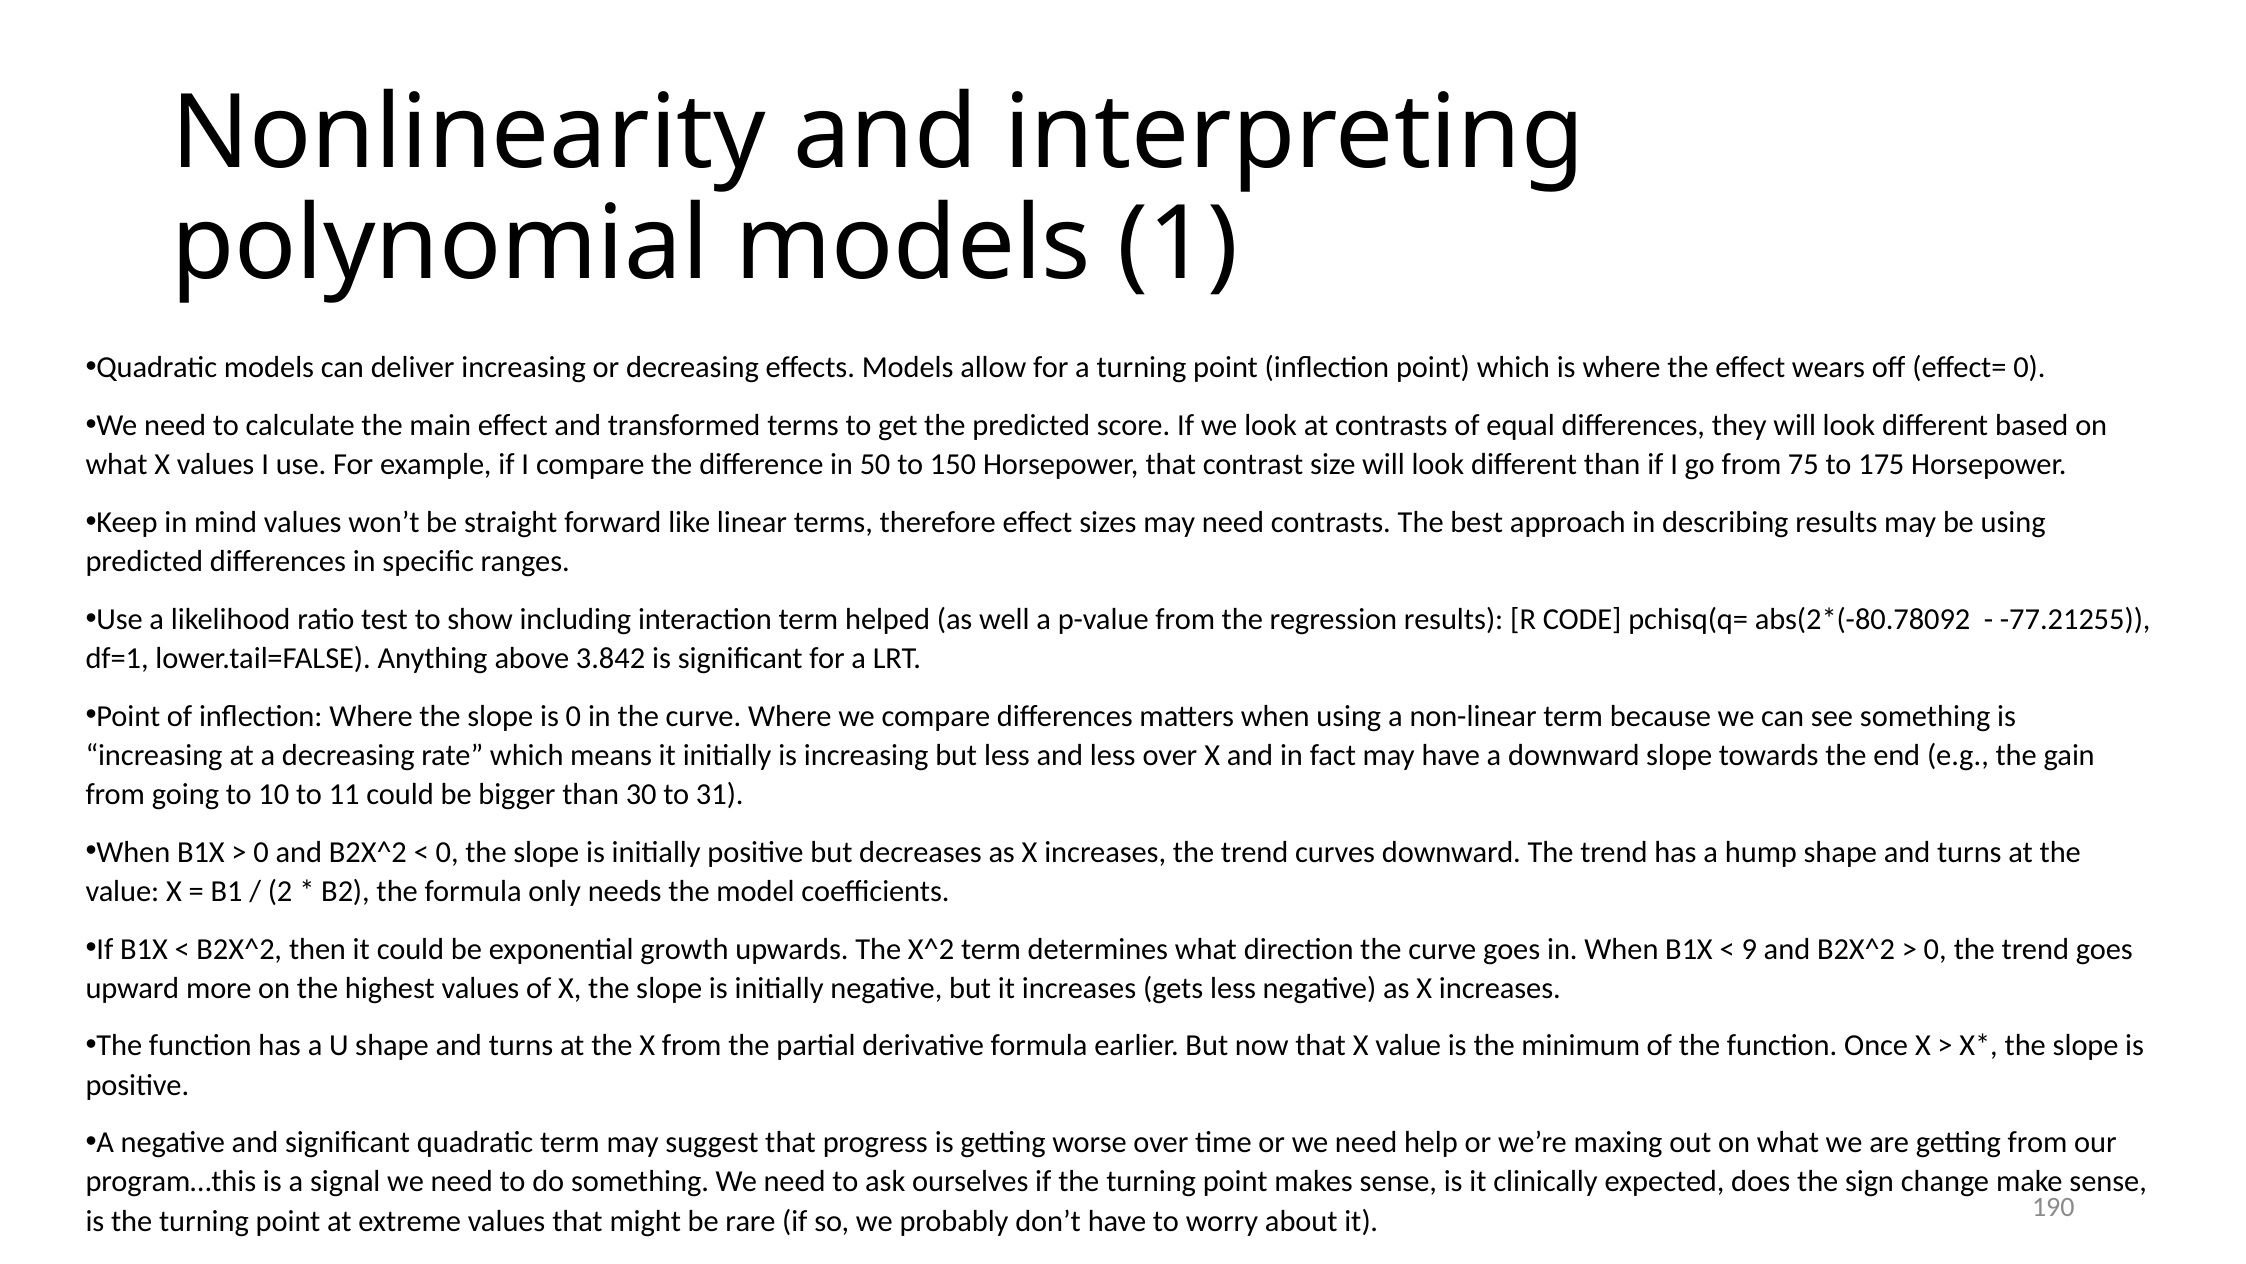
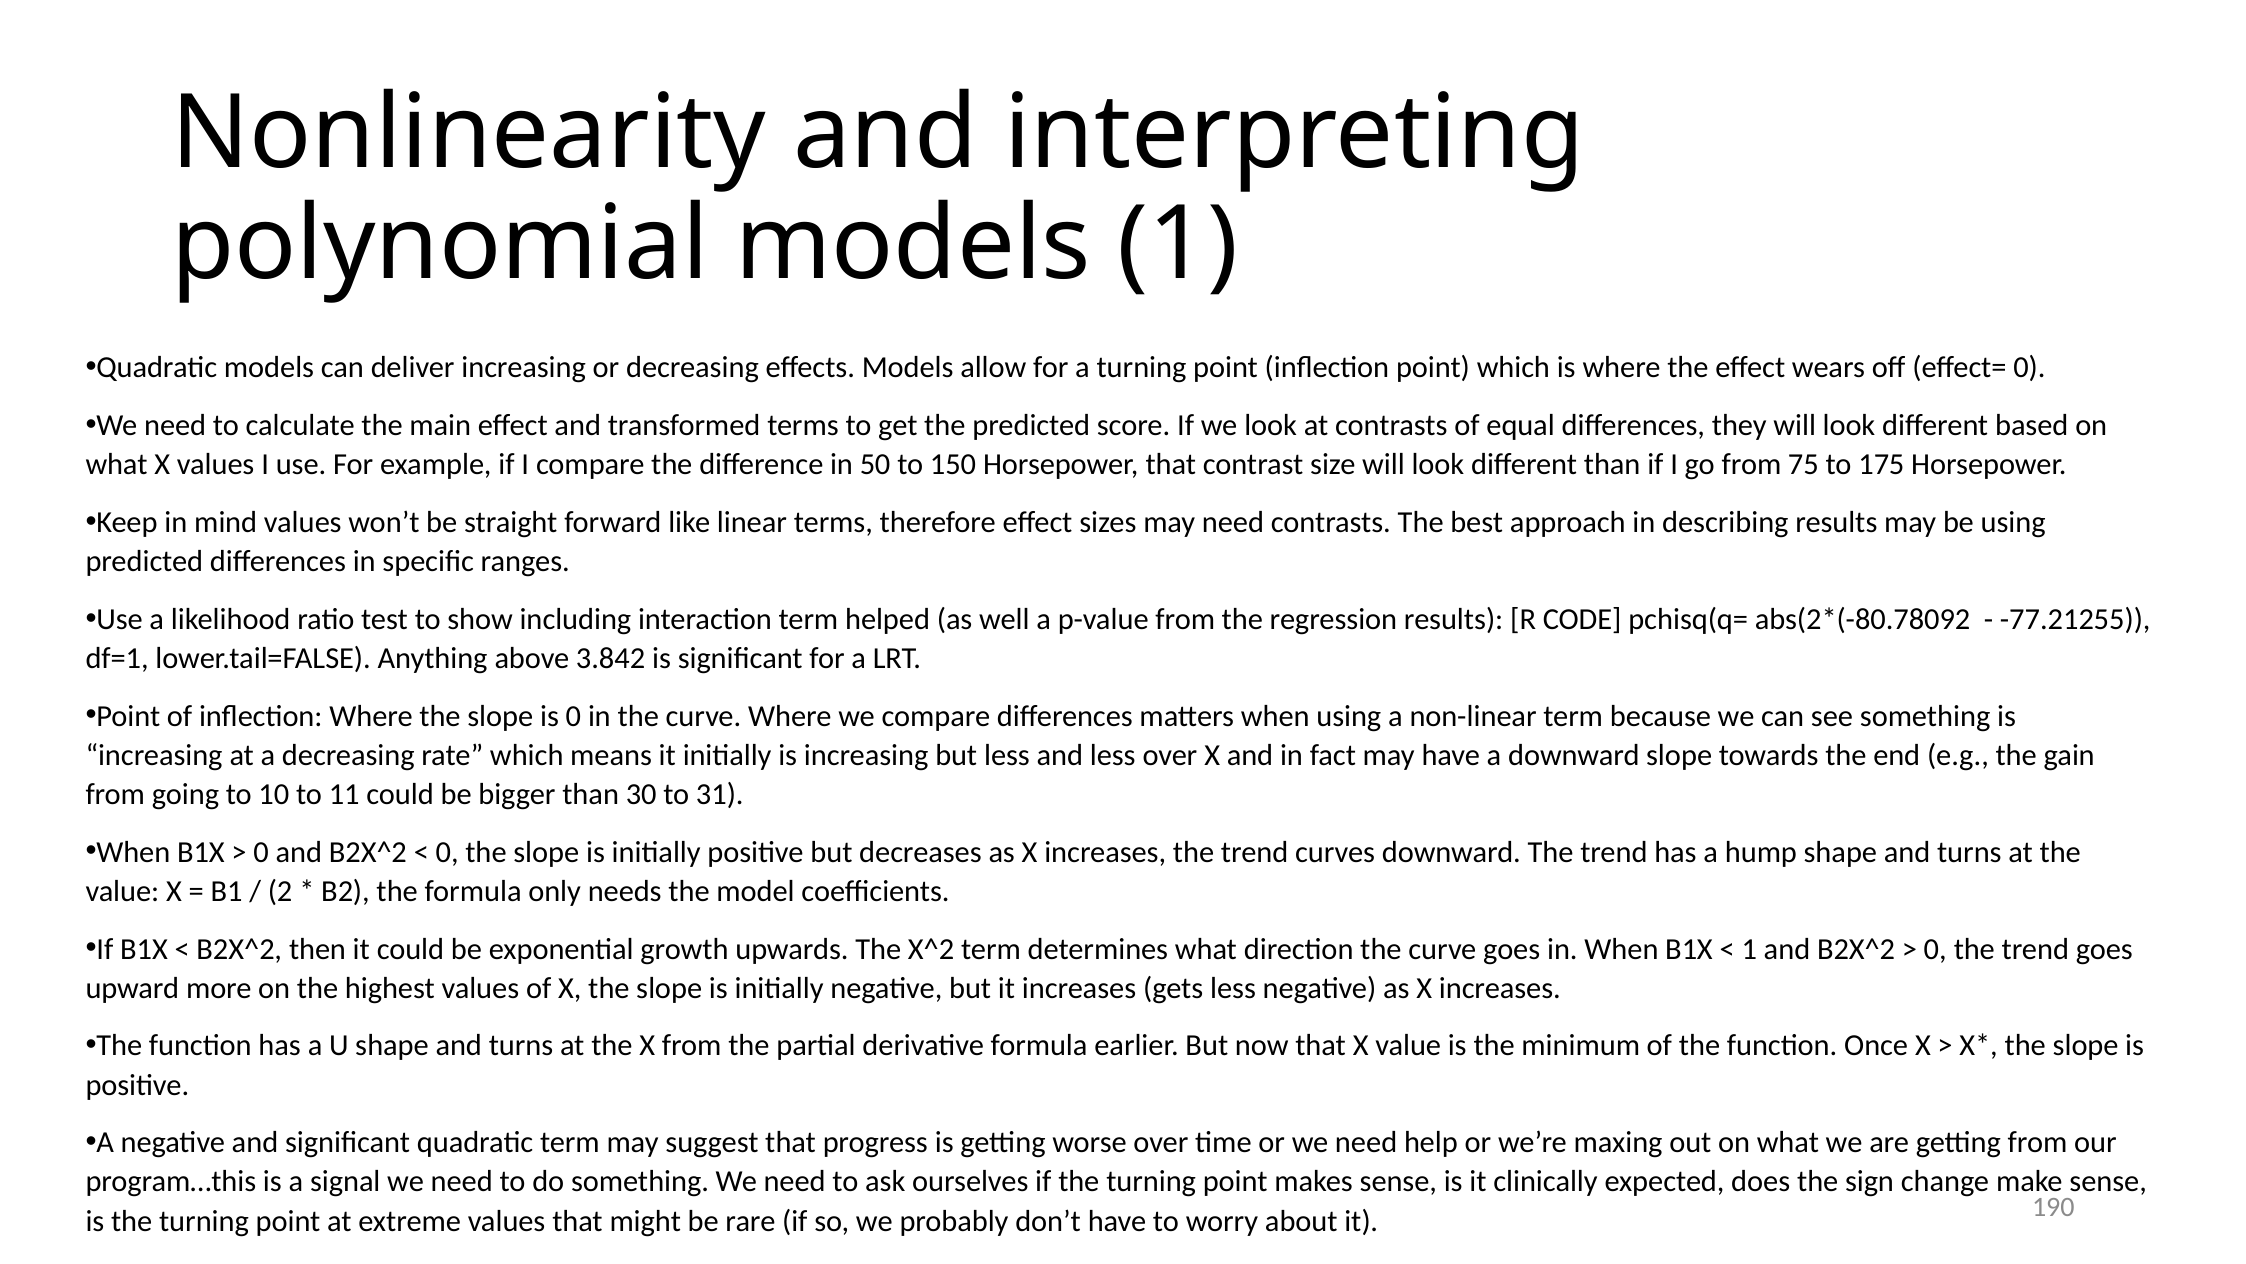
9 at (1749, 949): 9 -> 1
